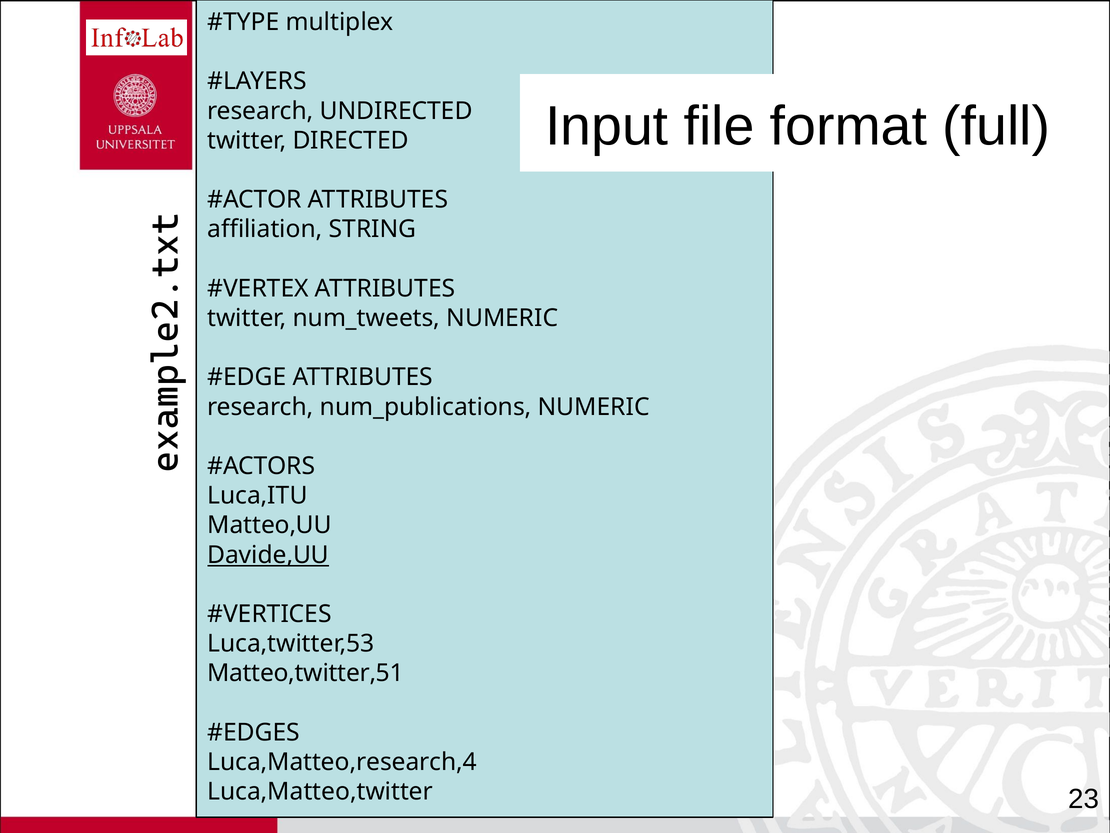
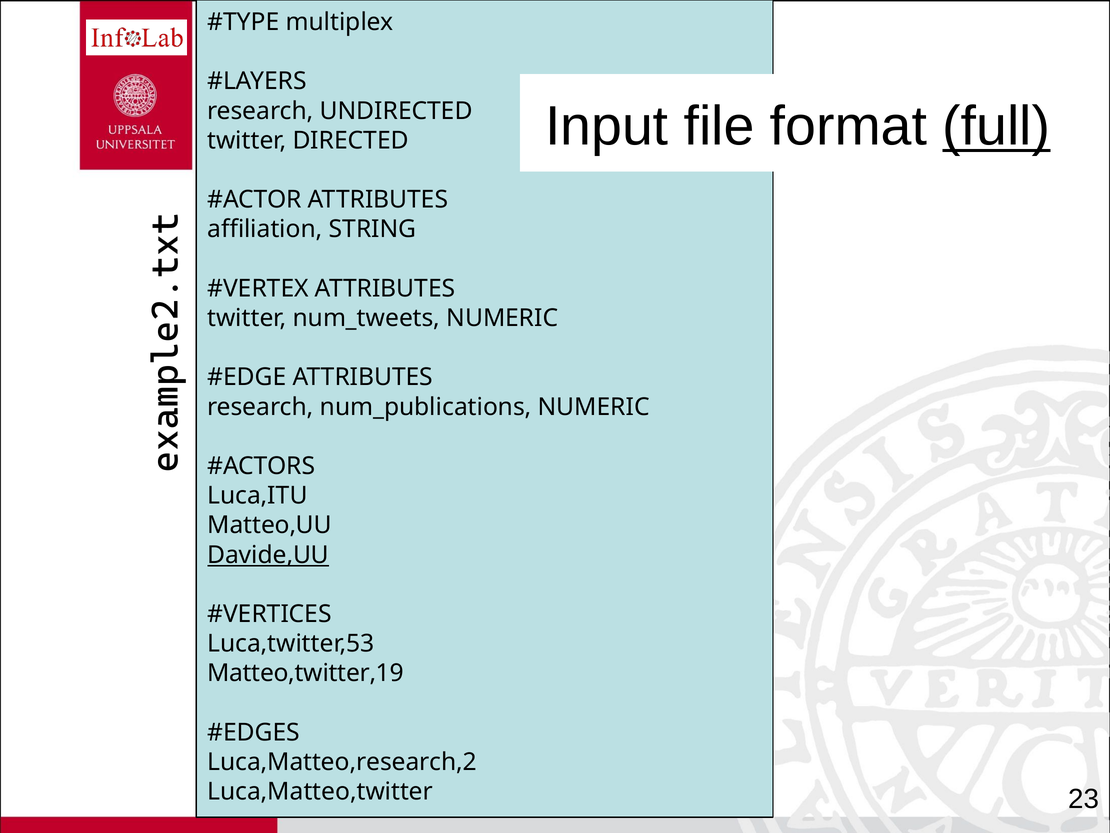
full underline: none -> present
Matteo,twitter,51: Matteo,twitter,51 -> Matteo,twitter,19
Luca,Matteo,research,4: Luca,Matteo,research,4 -> Luca,Matteo,research,2
